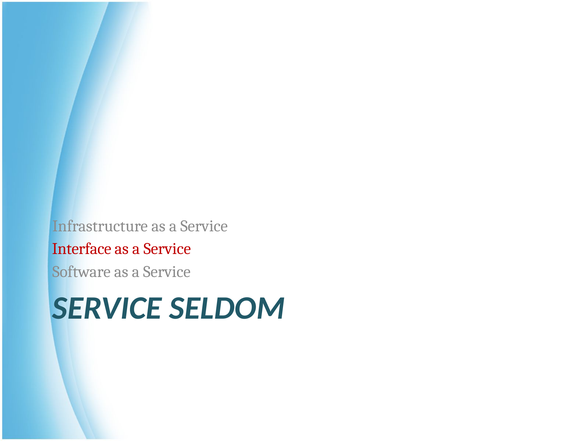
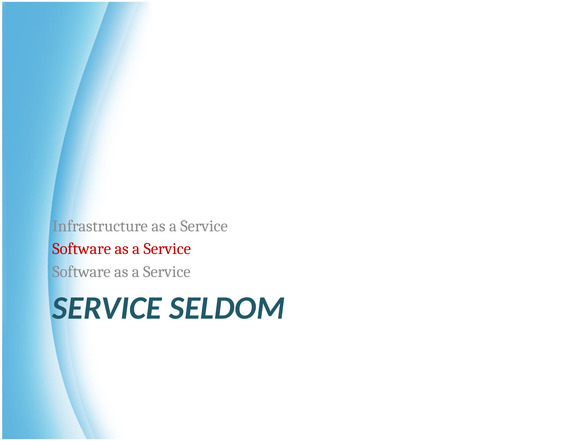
Interface at (82, 249): Interface -> Software
